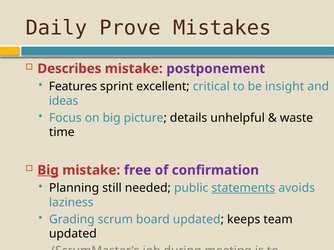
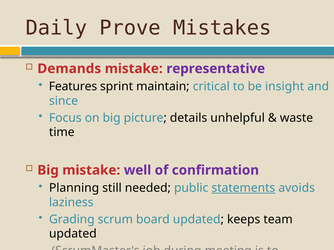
Describes: Describes -> Demands
postponement: postponement -> representative
sprint excellent: excellent -> maintain
ideas: ideas -> since
Big at (48, 171) underline: present -> none
free: free -> well
